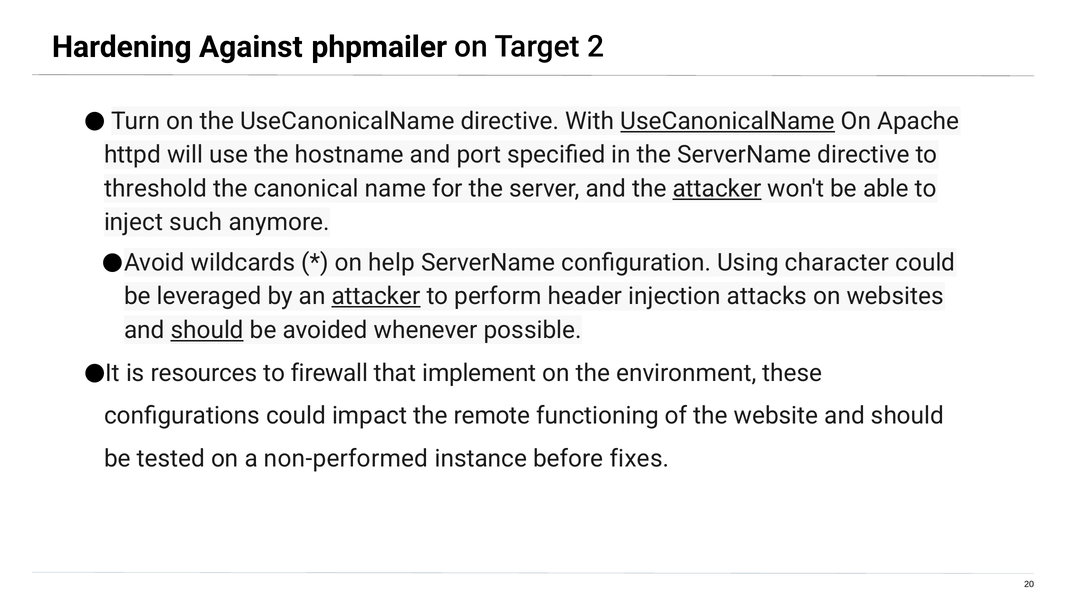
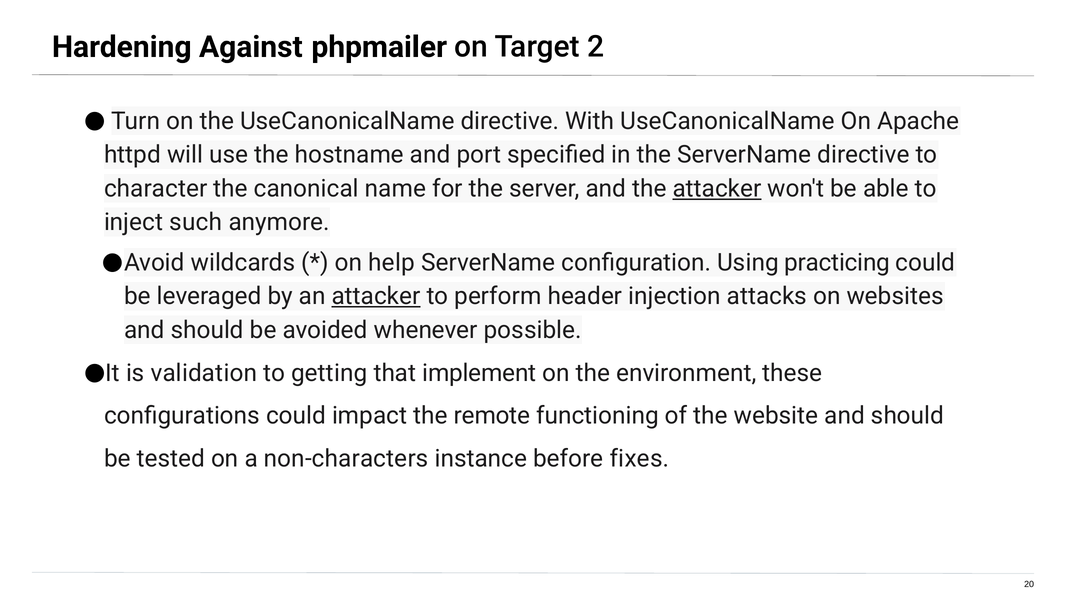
UseCanonicalName at (728, 121) underline: present -> none
threshold: threshold -> character
character: character -> practicing
should at (207, 330) underline: present -> none
resources: resources -> validation
firewall: firewall -> getting
non-performed: non-performed -> non-characters
